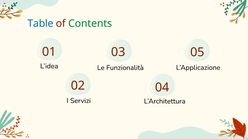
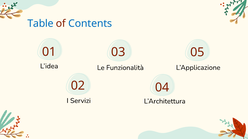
Contents colour: green -> blue
